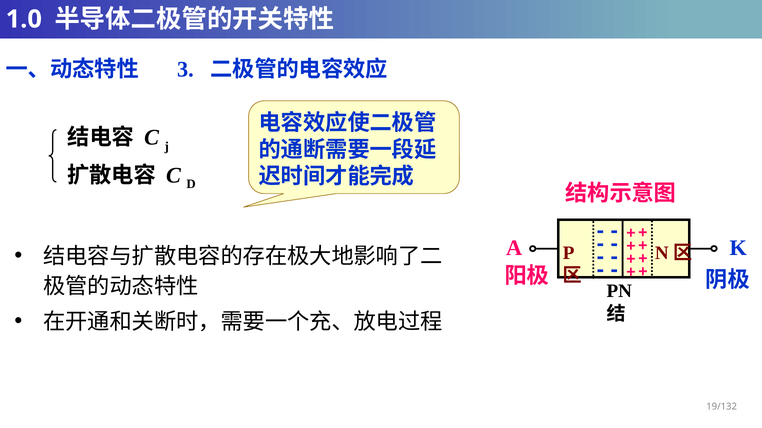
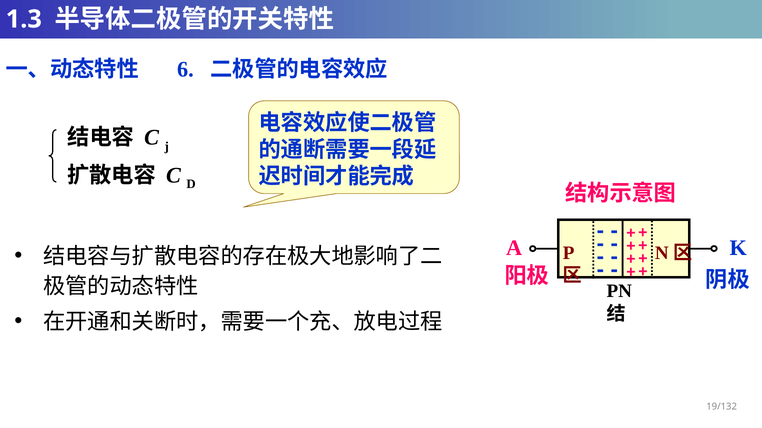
1.0: 1.0 -> 1.3
3: 3 -> 6
